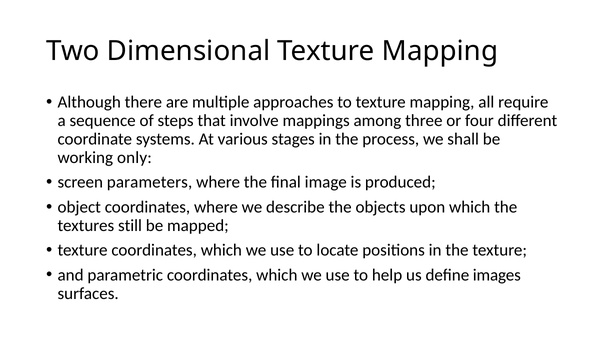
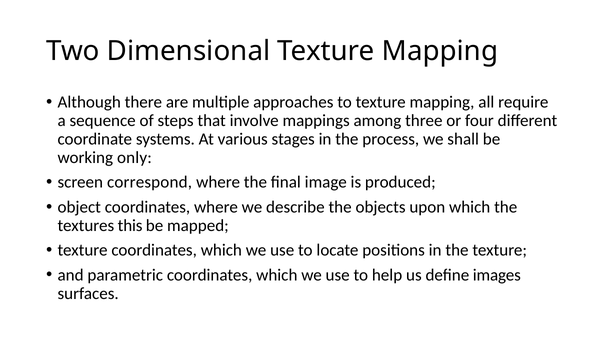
parameters: parameters -> correspond
still: still -> this
